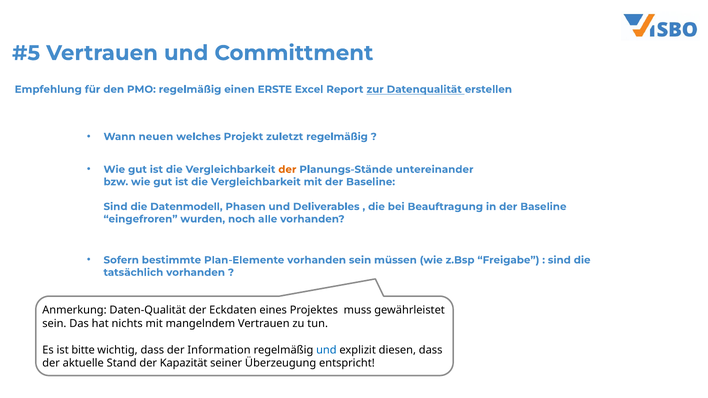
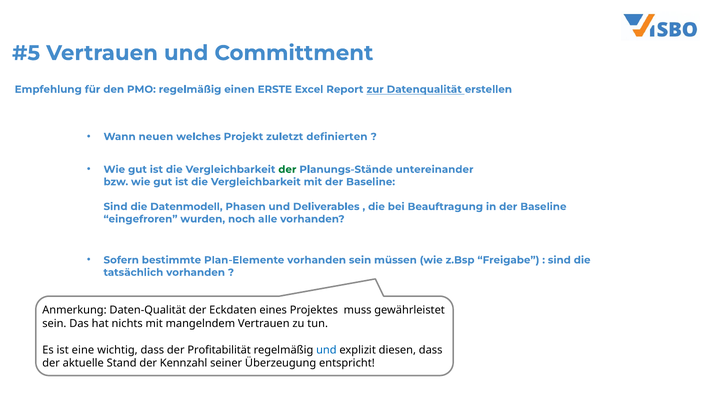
zuletzt regelmäßig: regelmäßig -> definierten
der at (287, 170) colour: orange -> green
bitte: bitte -> eine
Information: Information -> Profitabilität
Kapazität: Kapazität -> Kennzahl
